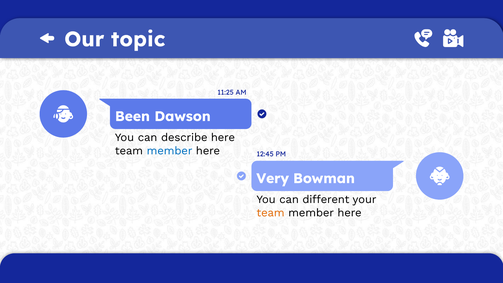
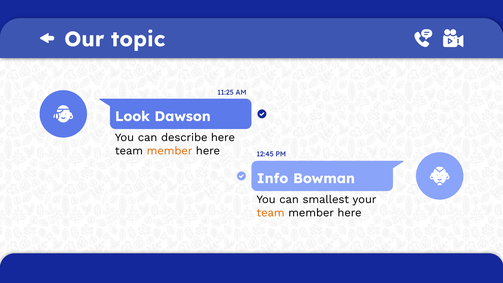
Been: Been -> Look
member at (170, 151) colour: blue -> orange
Very: Very -> Info
different: different -> smallest
